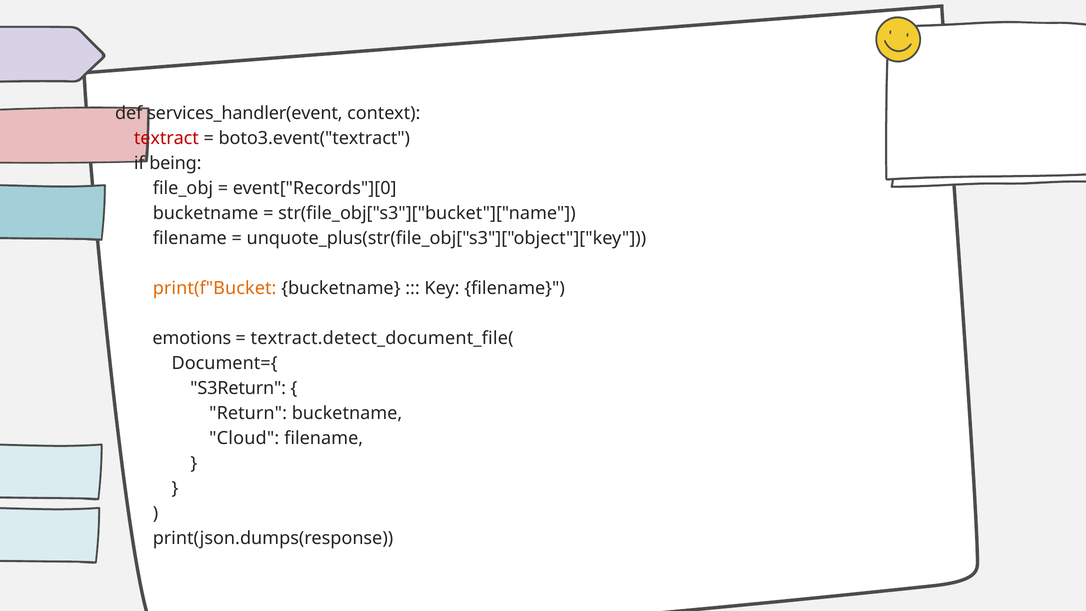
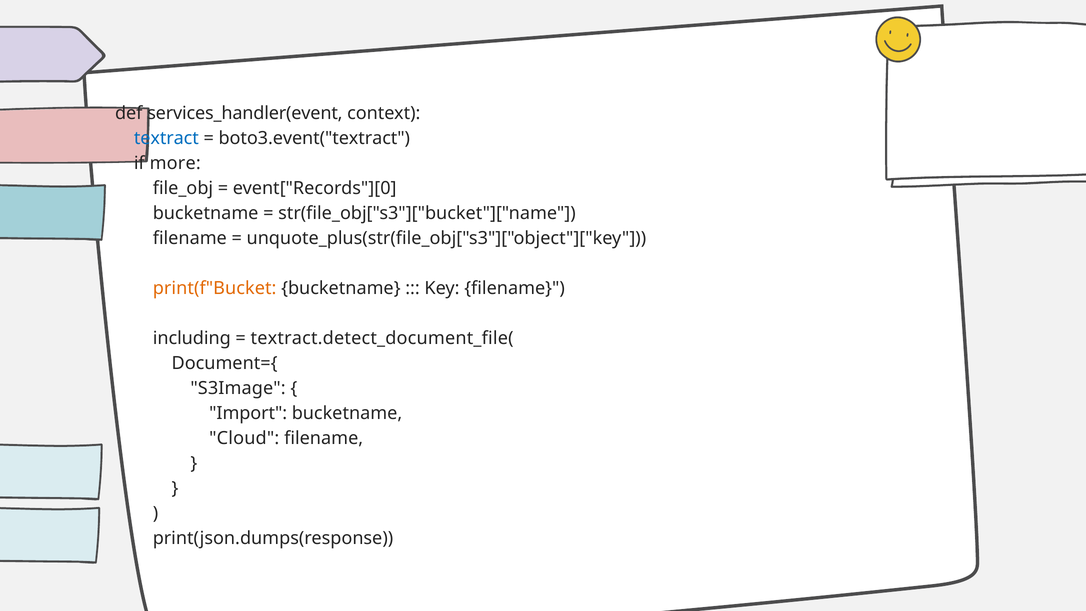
textract colour: red -> blue
being: being -> more
emotions: emotions -> including
S3Return: S3Return -> S3Image
Return: Return -> Import
